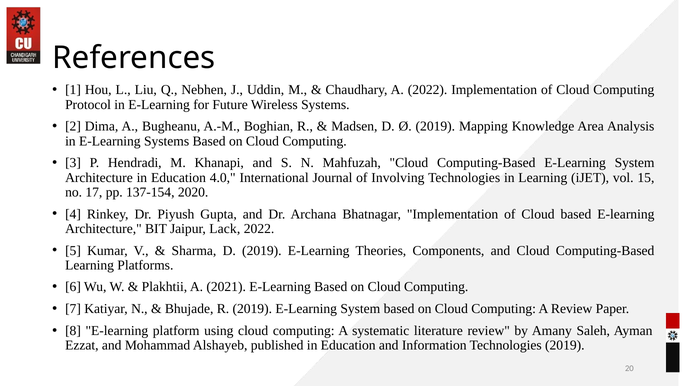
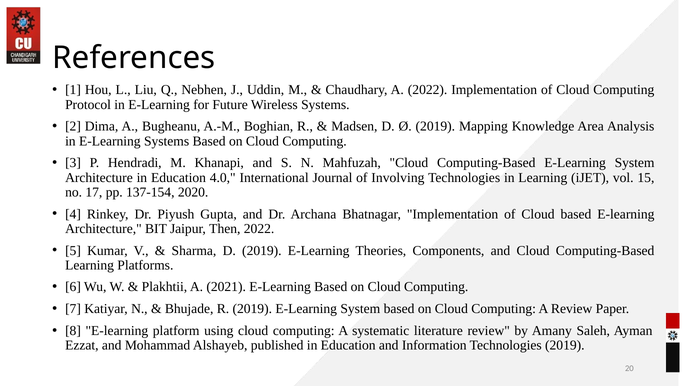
Lack: Lack -> Then
